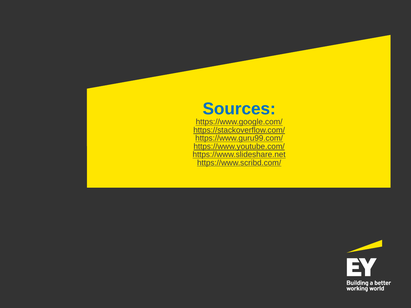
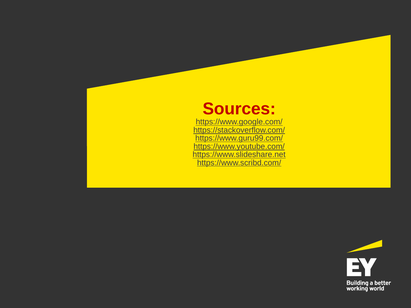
Sources colour: blue -> red
